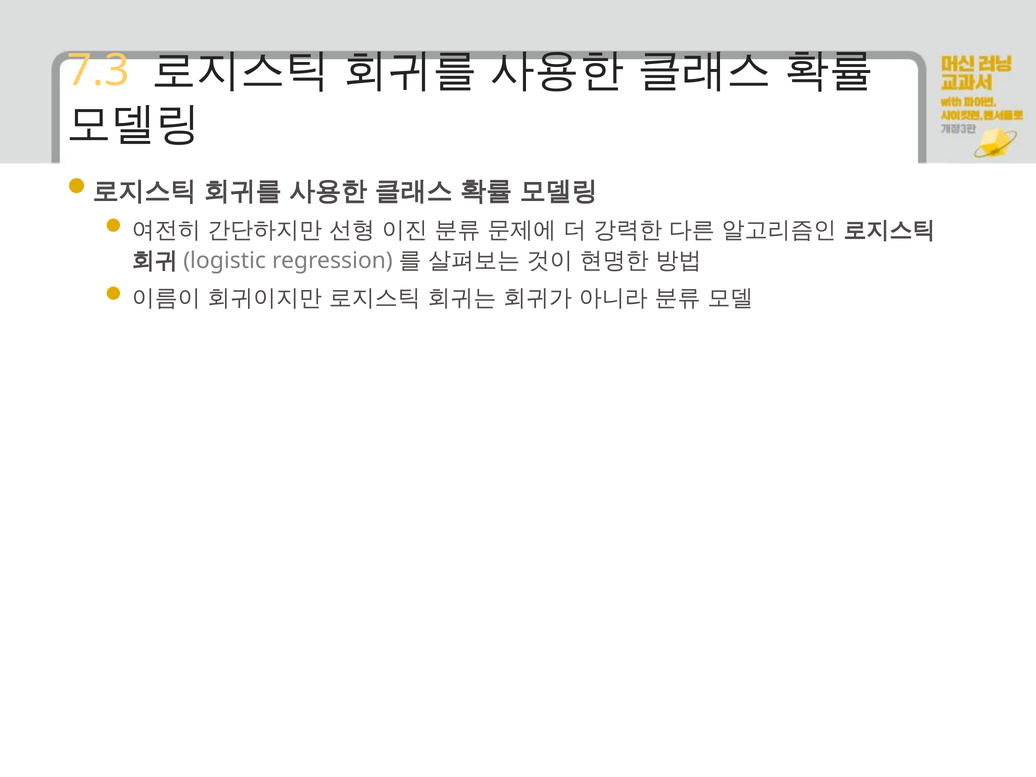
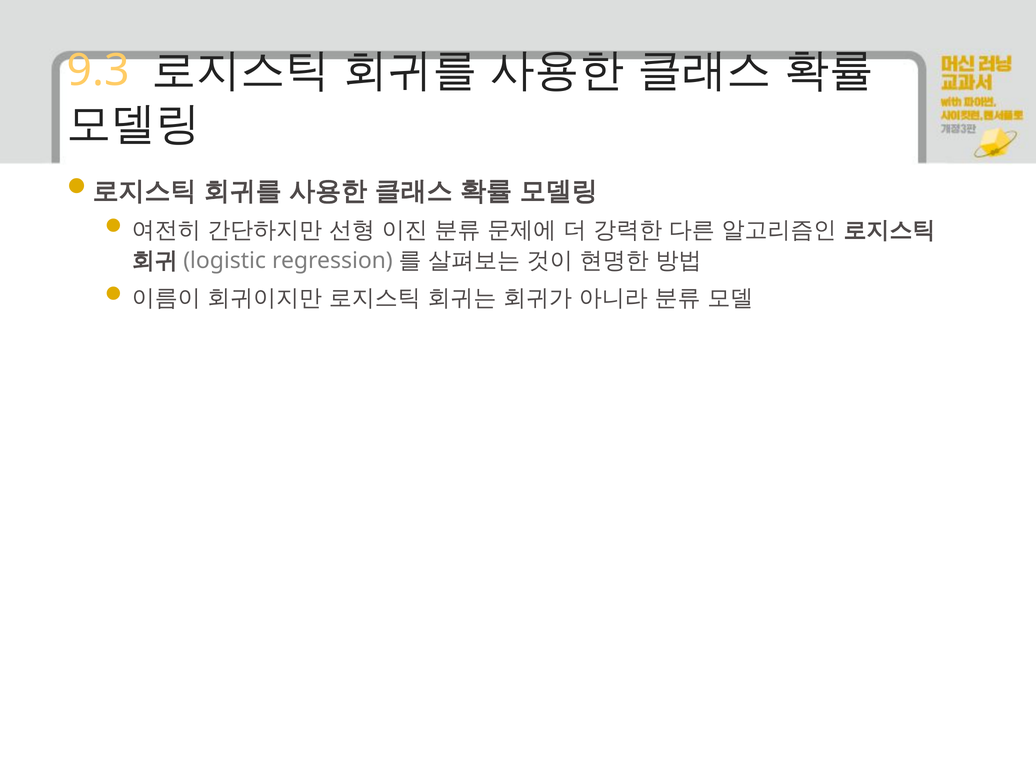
7.3: 7.3 -> 9.3
